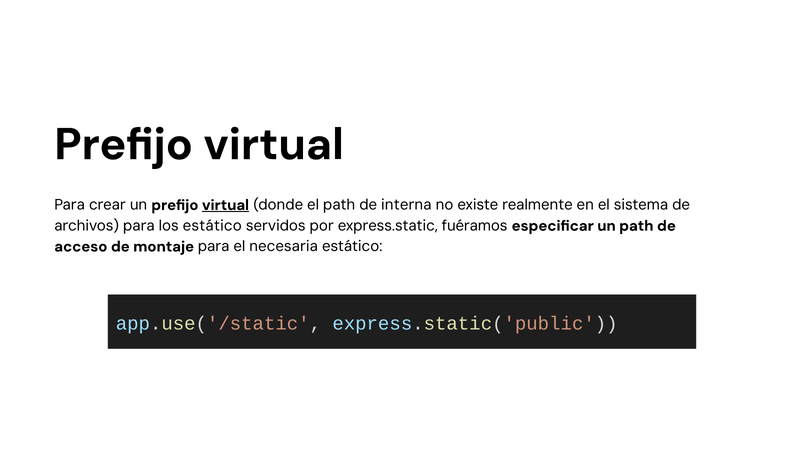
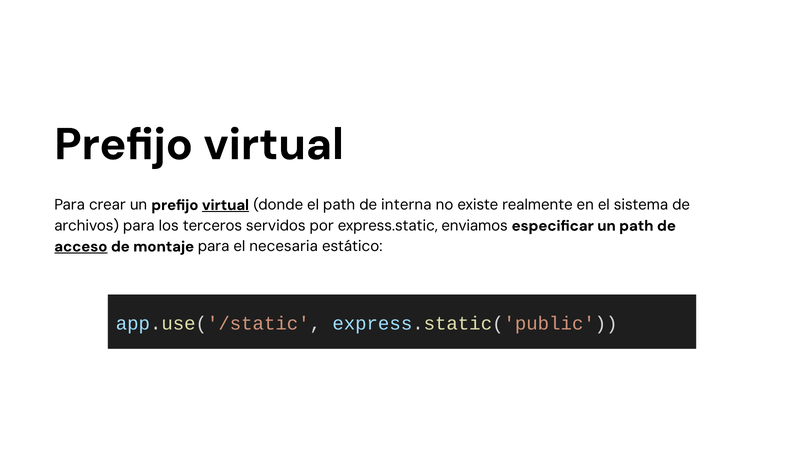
los estático: estático -> terceros
fuéramos: fuéramos -> enviamos
acceso underline: none -> present
